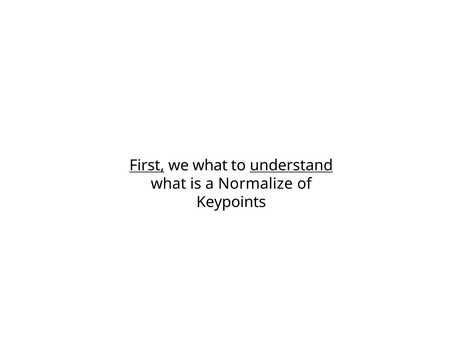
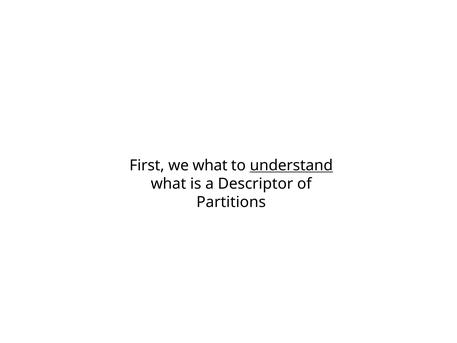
First underline: present -> none
Normalize: Normalize -> Descriptor
Keypoints: Keypoints -> Partitions
